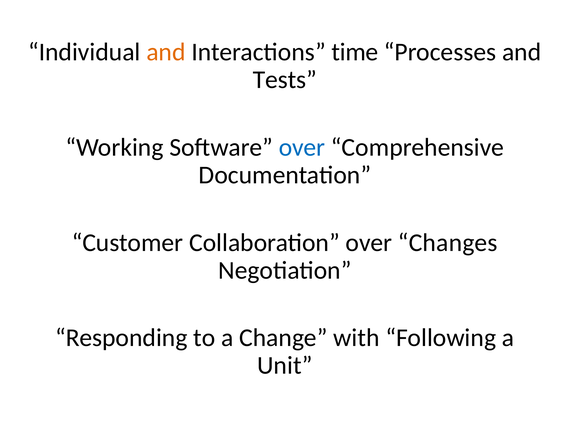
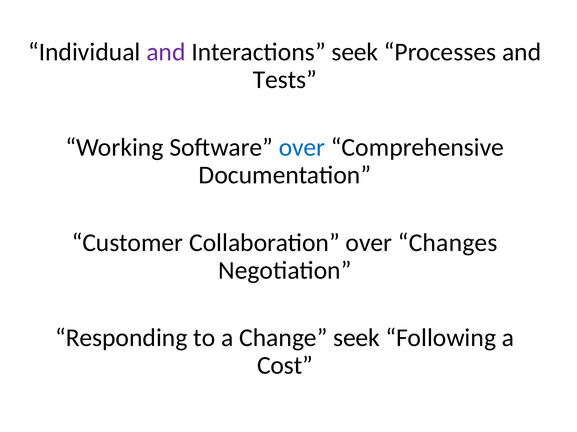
and at (166, 52) colour: orange -> purple
Interactions time: time -> seek
Change with: with -> seek
Unit: Unit -> Cost
